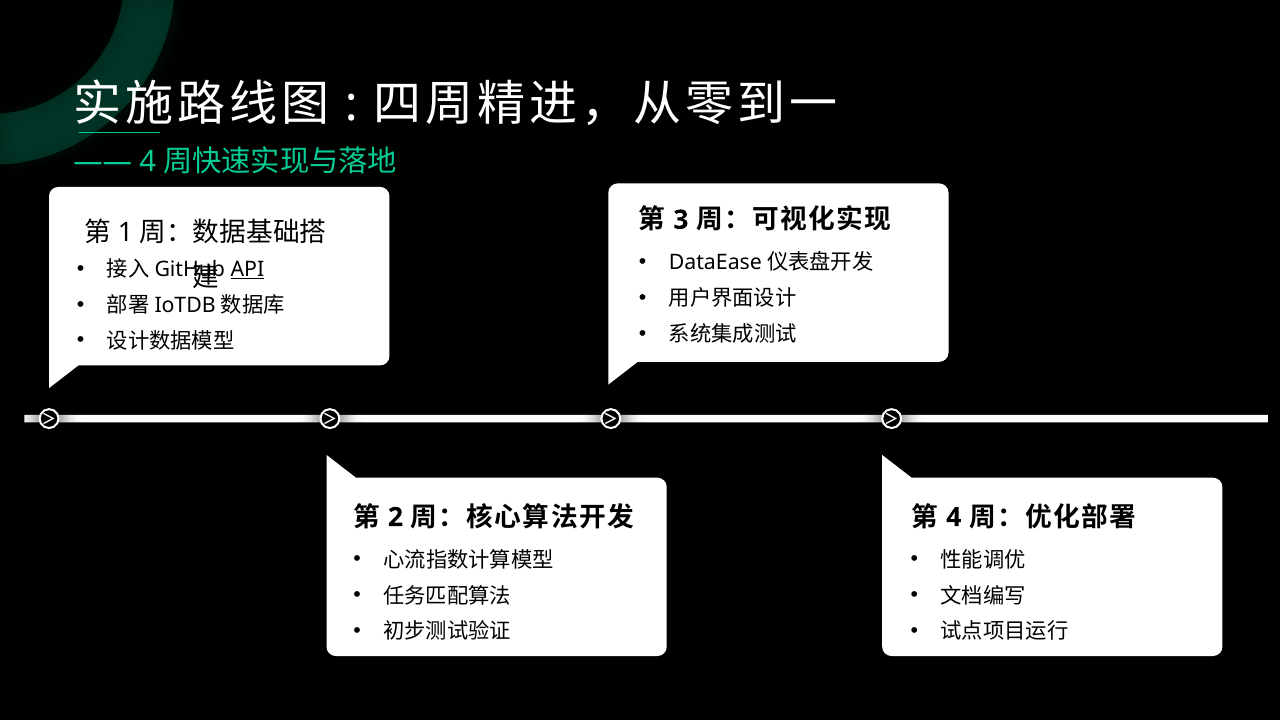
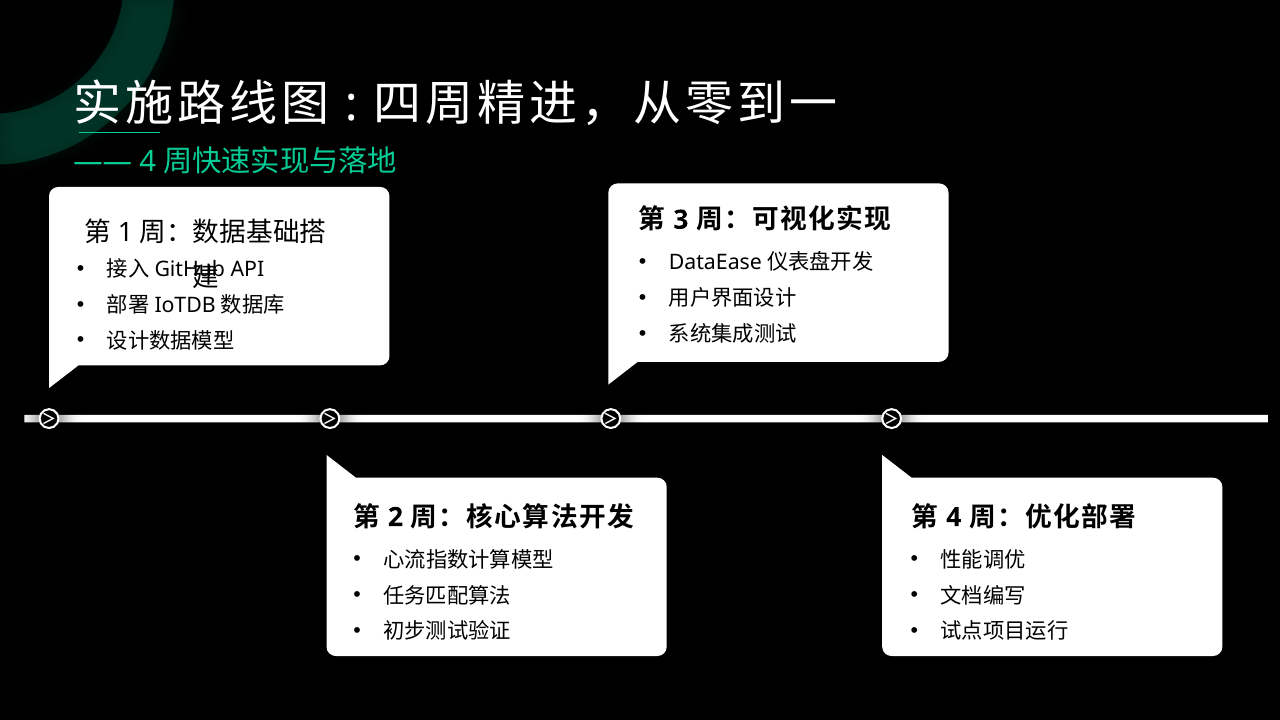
API underline: present -> none
